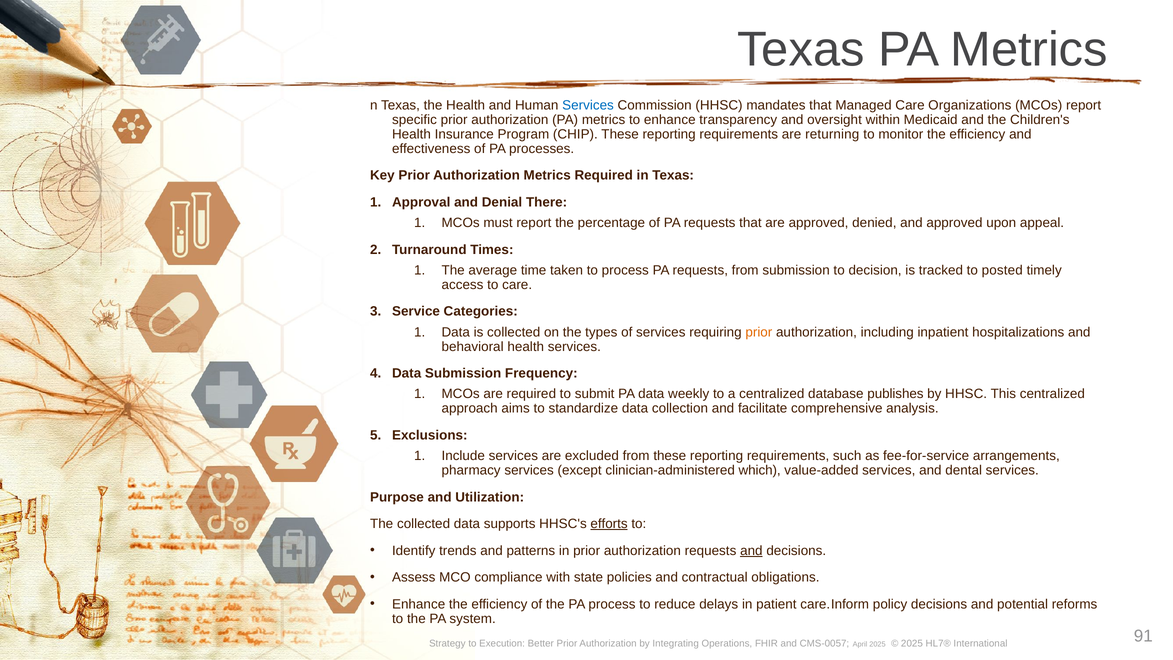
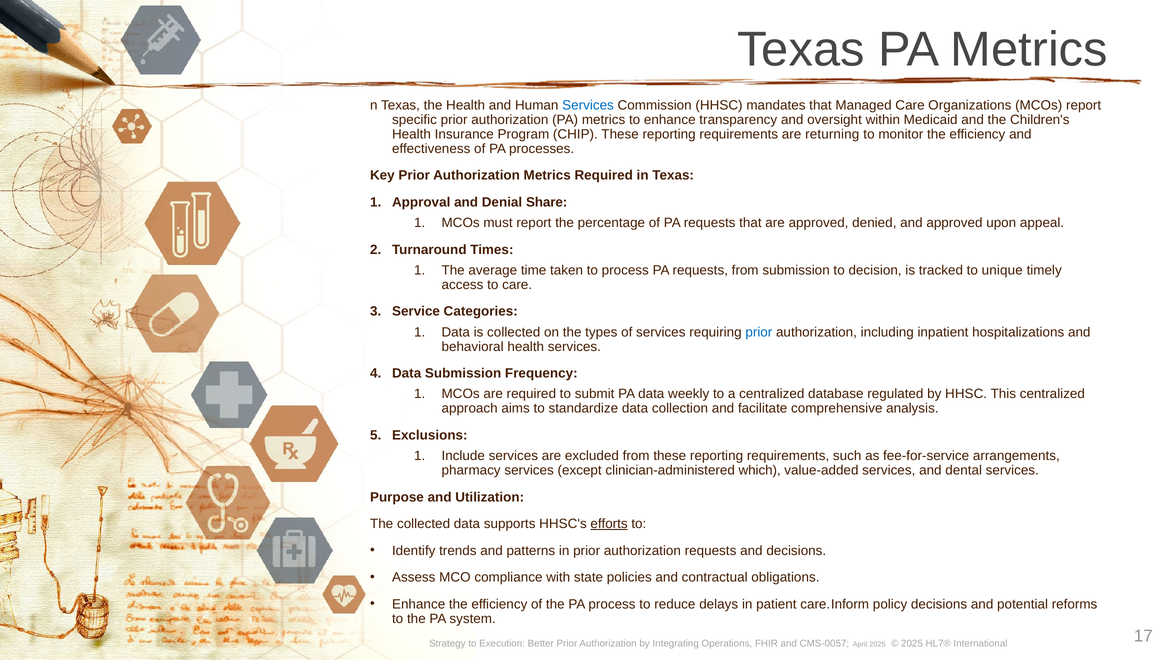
There: There -> Share
posted: posted -> unique
prior at (759, 332) colour: orange -> blue
publishes: publishes -> regulated
and at (751, 550) underline: present -> none
91: 91 -> 17
